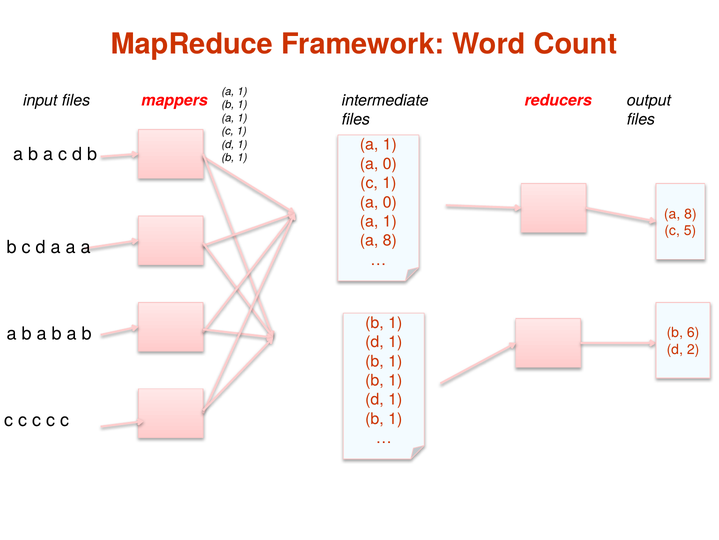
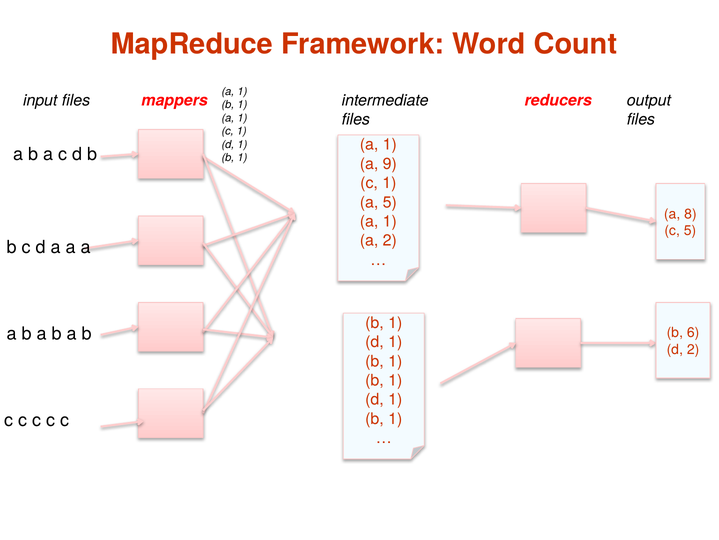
0 at (390, 164): 0 -> 9
0 at (390, 202): 0 -> 5
8 at (390, 240): 8 -> 2
